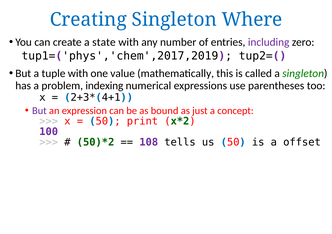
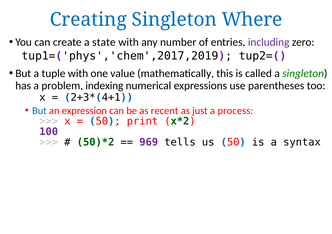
But at (39, 111) colour: purple -> blue
bound: bound -> recent
concept: concept -> process
108: 108 -> 969
offset: offset -> syntax
